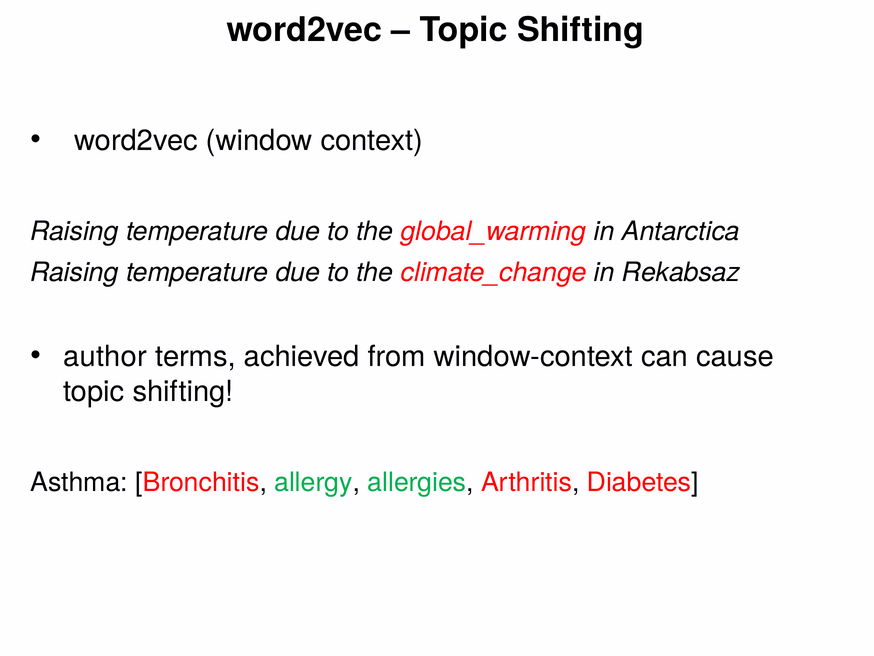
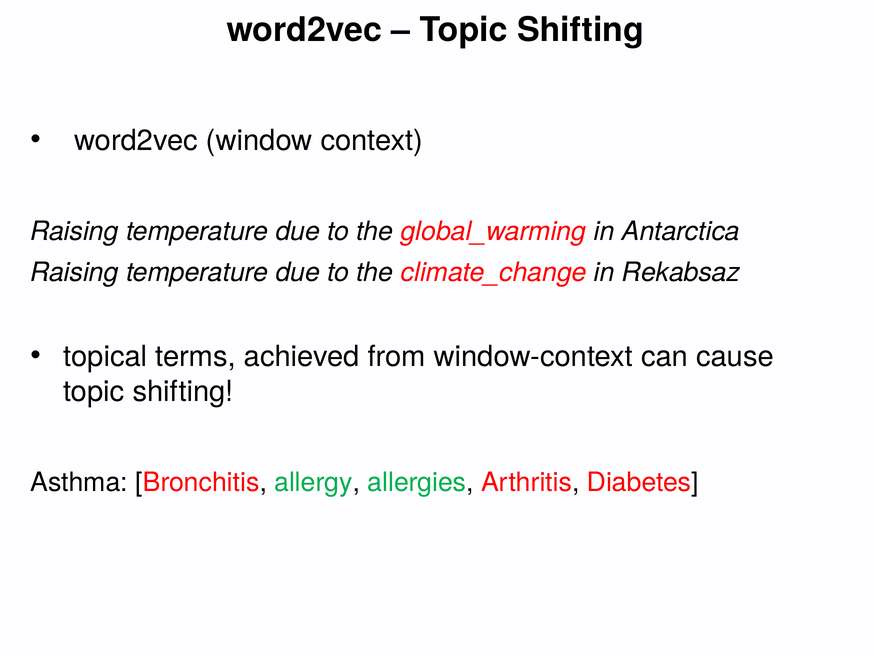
author: author -> topical
